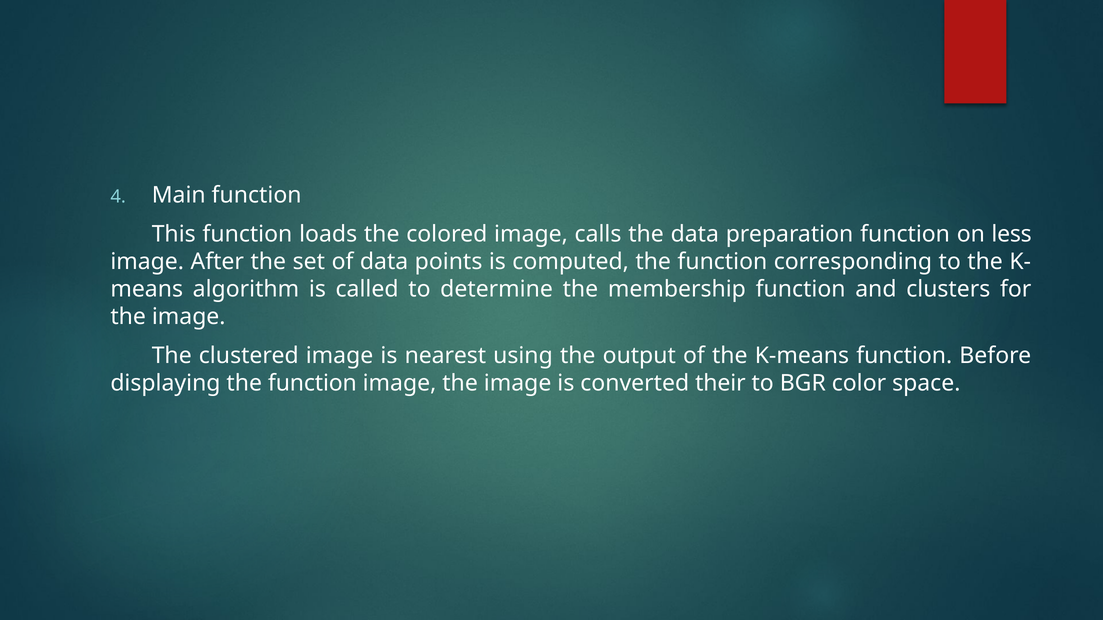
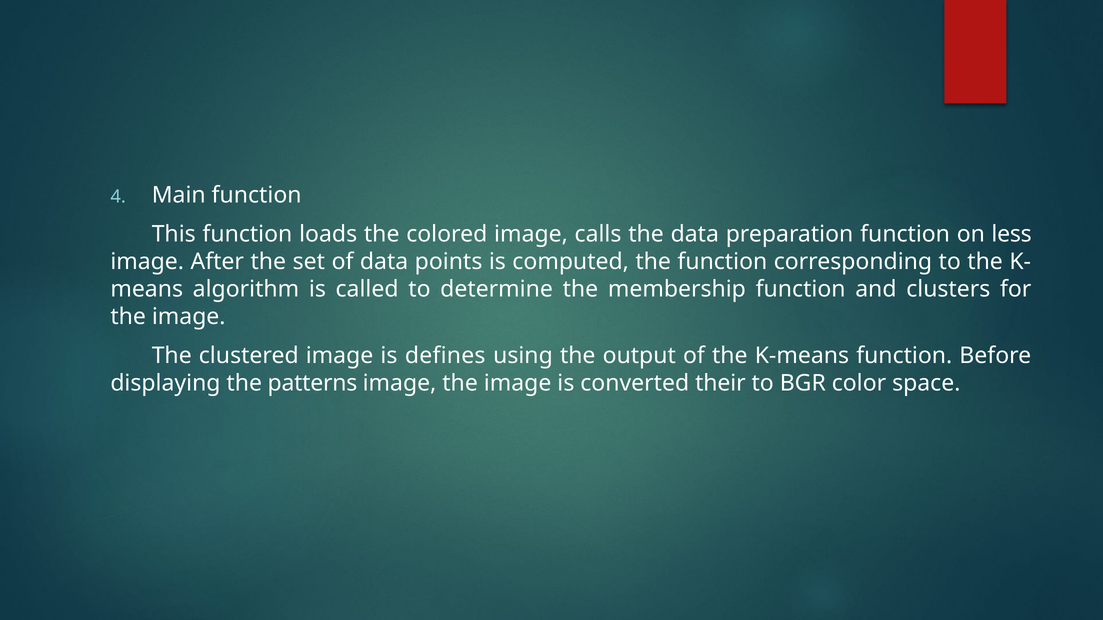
nearest: nearest -> defines
displaying the function: function -> patterns
